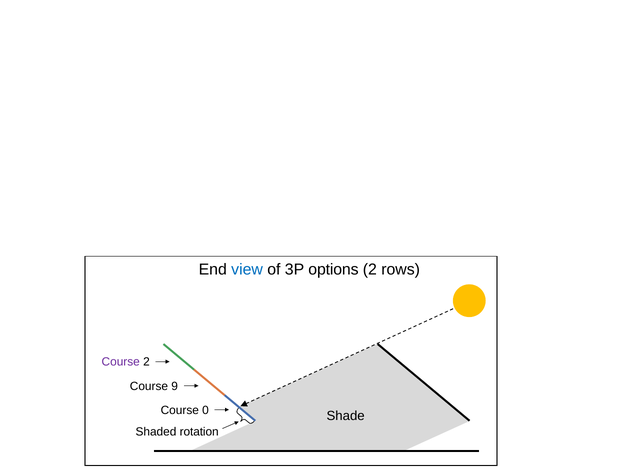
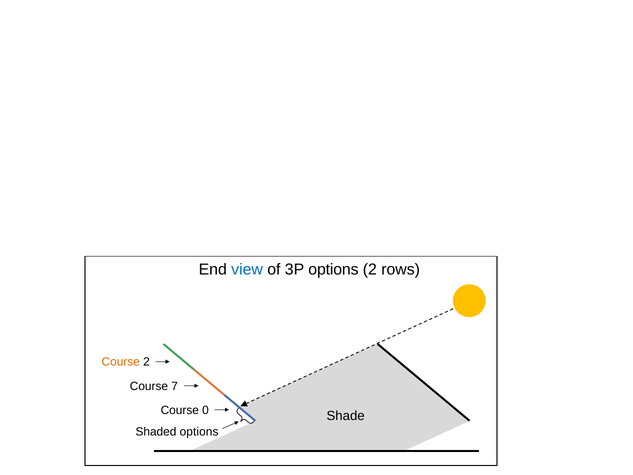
Course at (121, 362) colour: purple -> orange
9: 9 -> 7
Shaded rotation: rotation -> options
